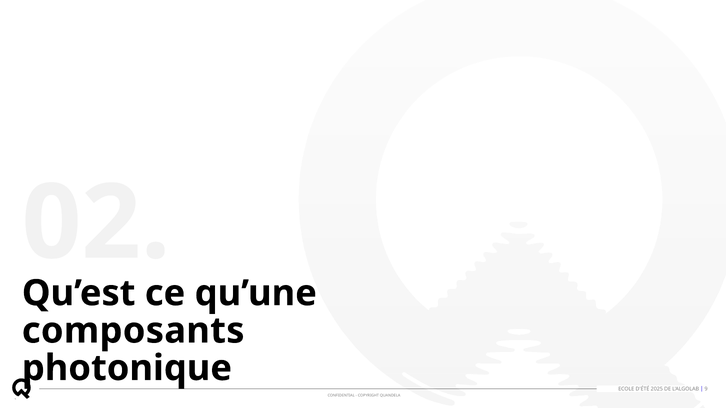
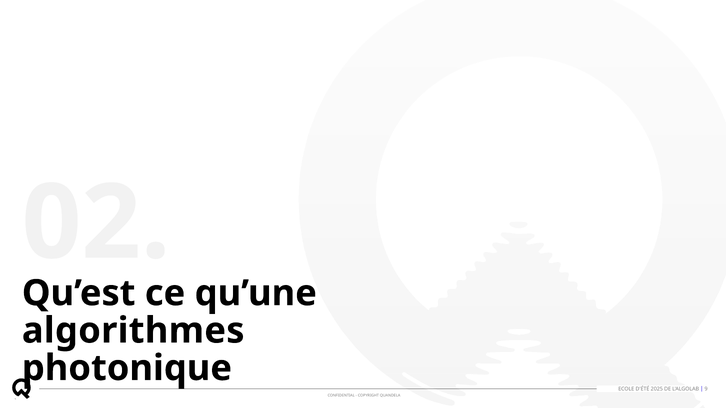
composants: composants -> algorithmes
